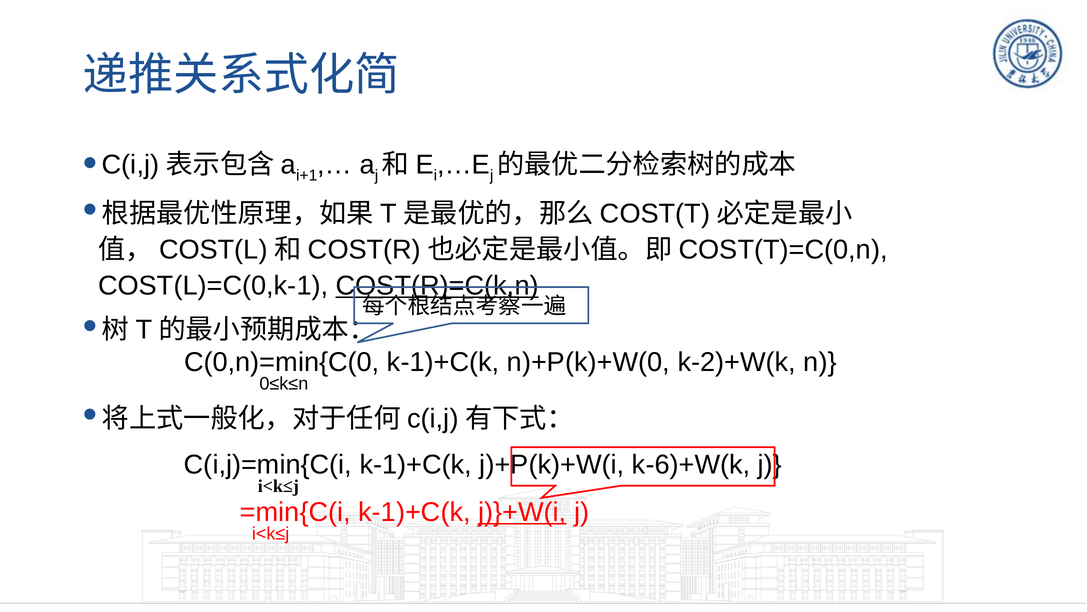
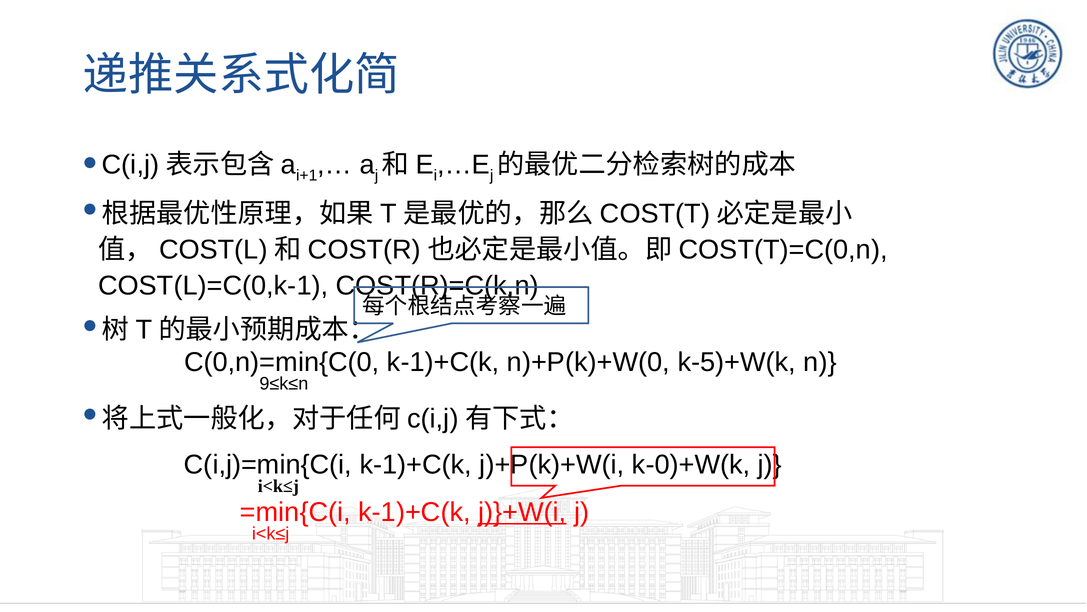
COST(R)=C(k,n underline: present -> none
k-2)+W(k: k-2)+W(k -> k-5)+W(k
0≤k≤n: 0≤k≤n -> 9≤k≤n
k-6)+W(k: k-6)+W(k -> k-0)+W(k
